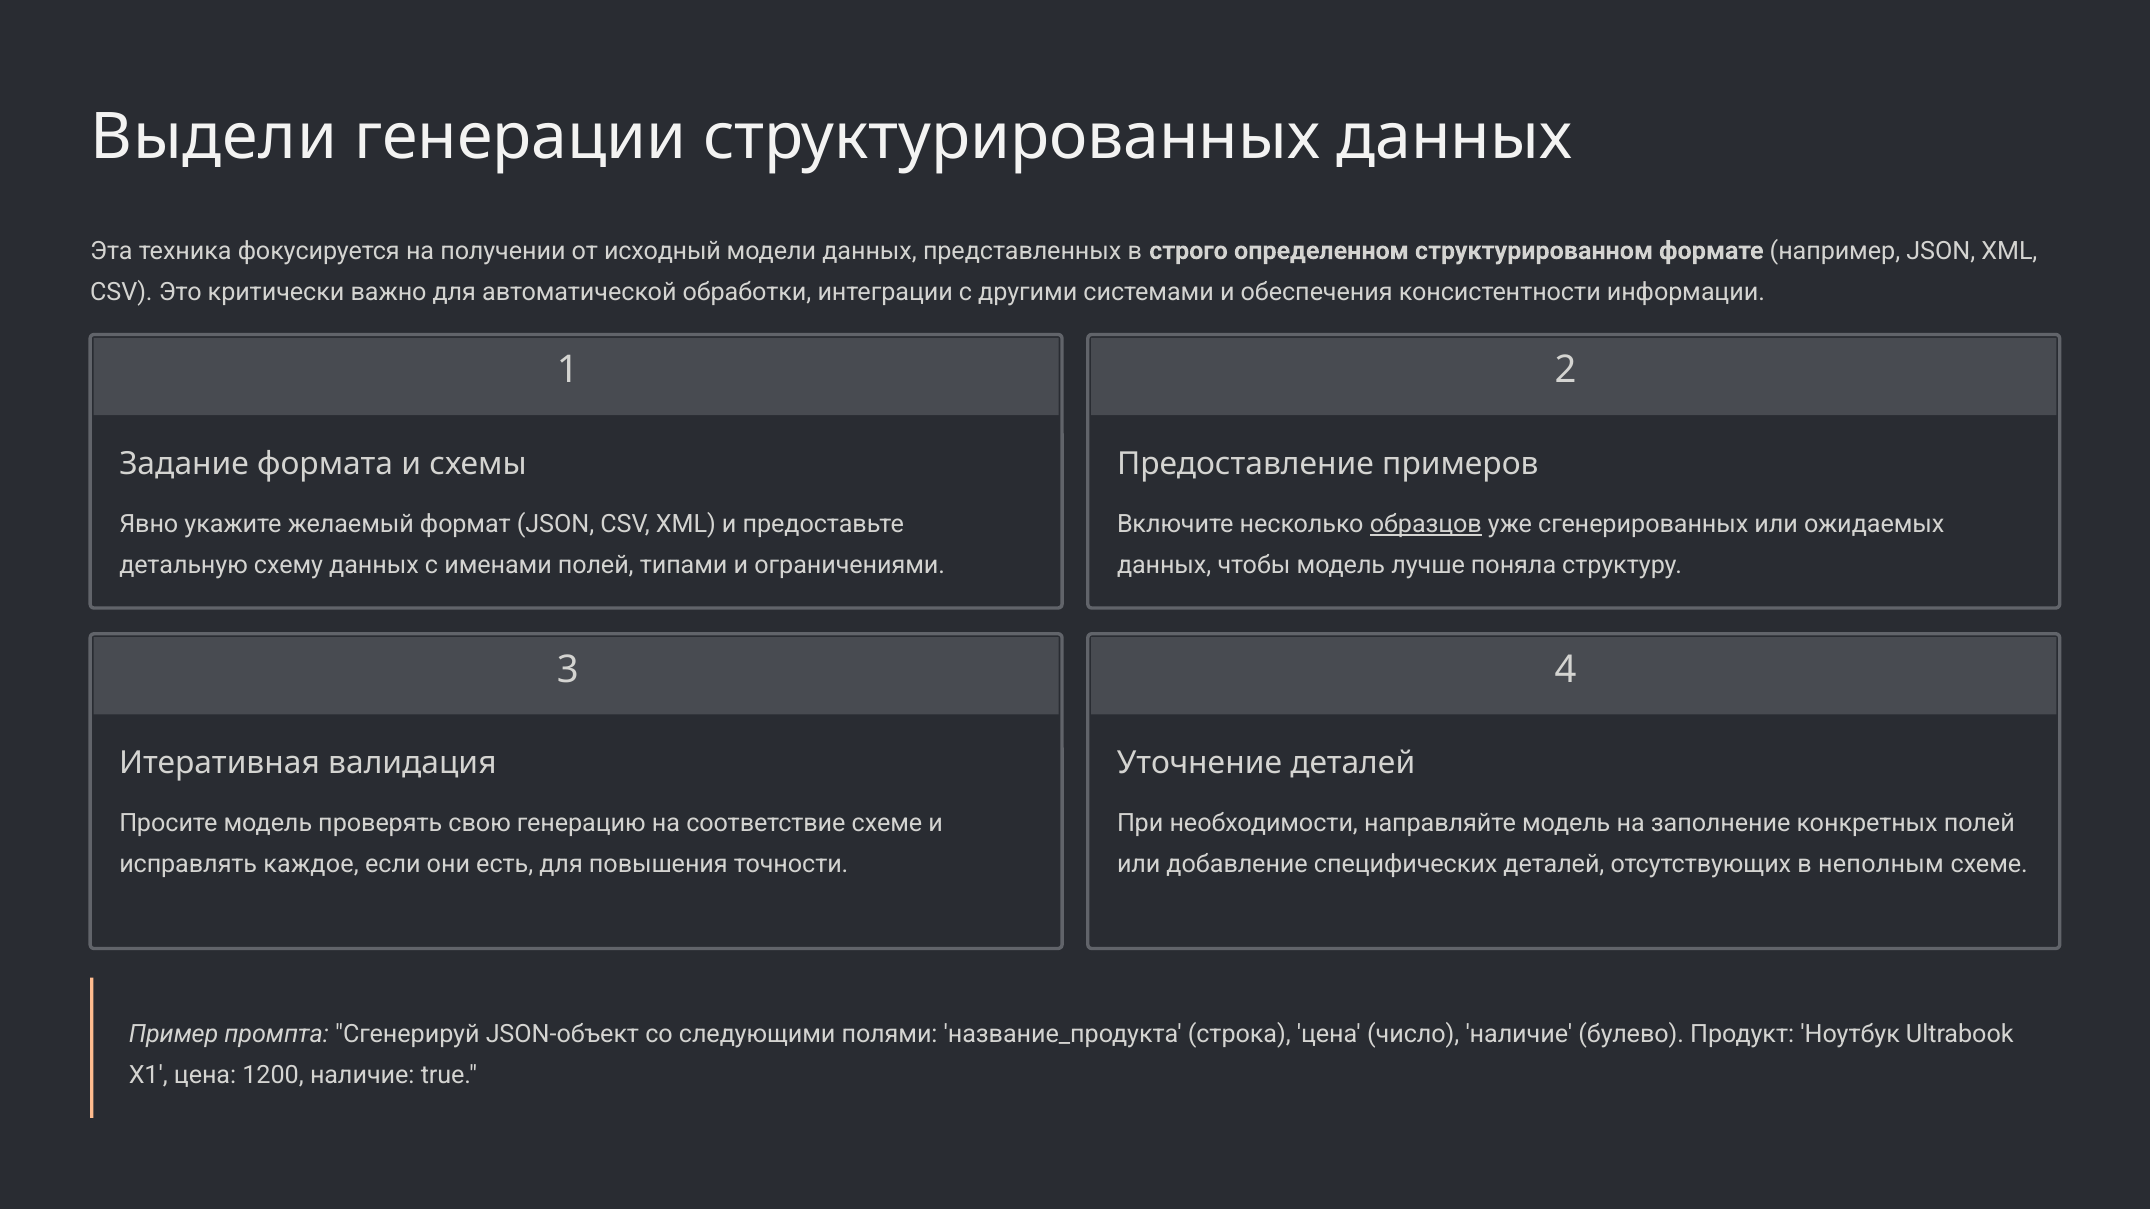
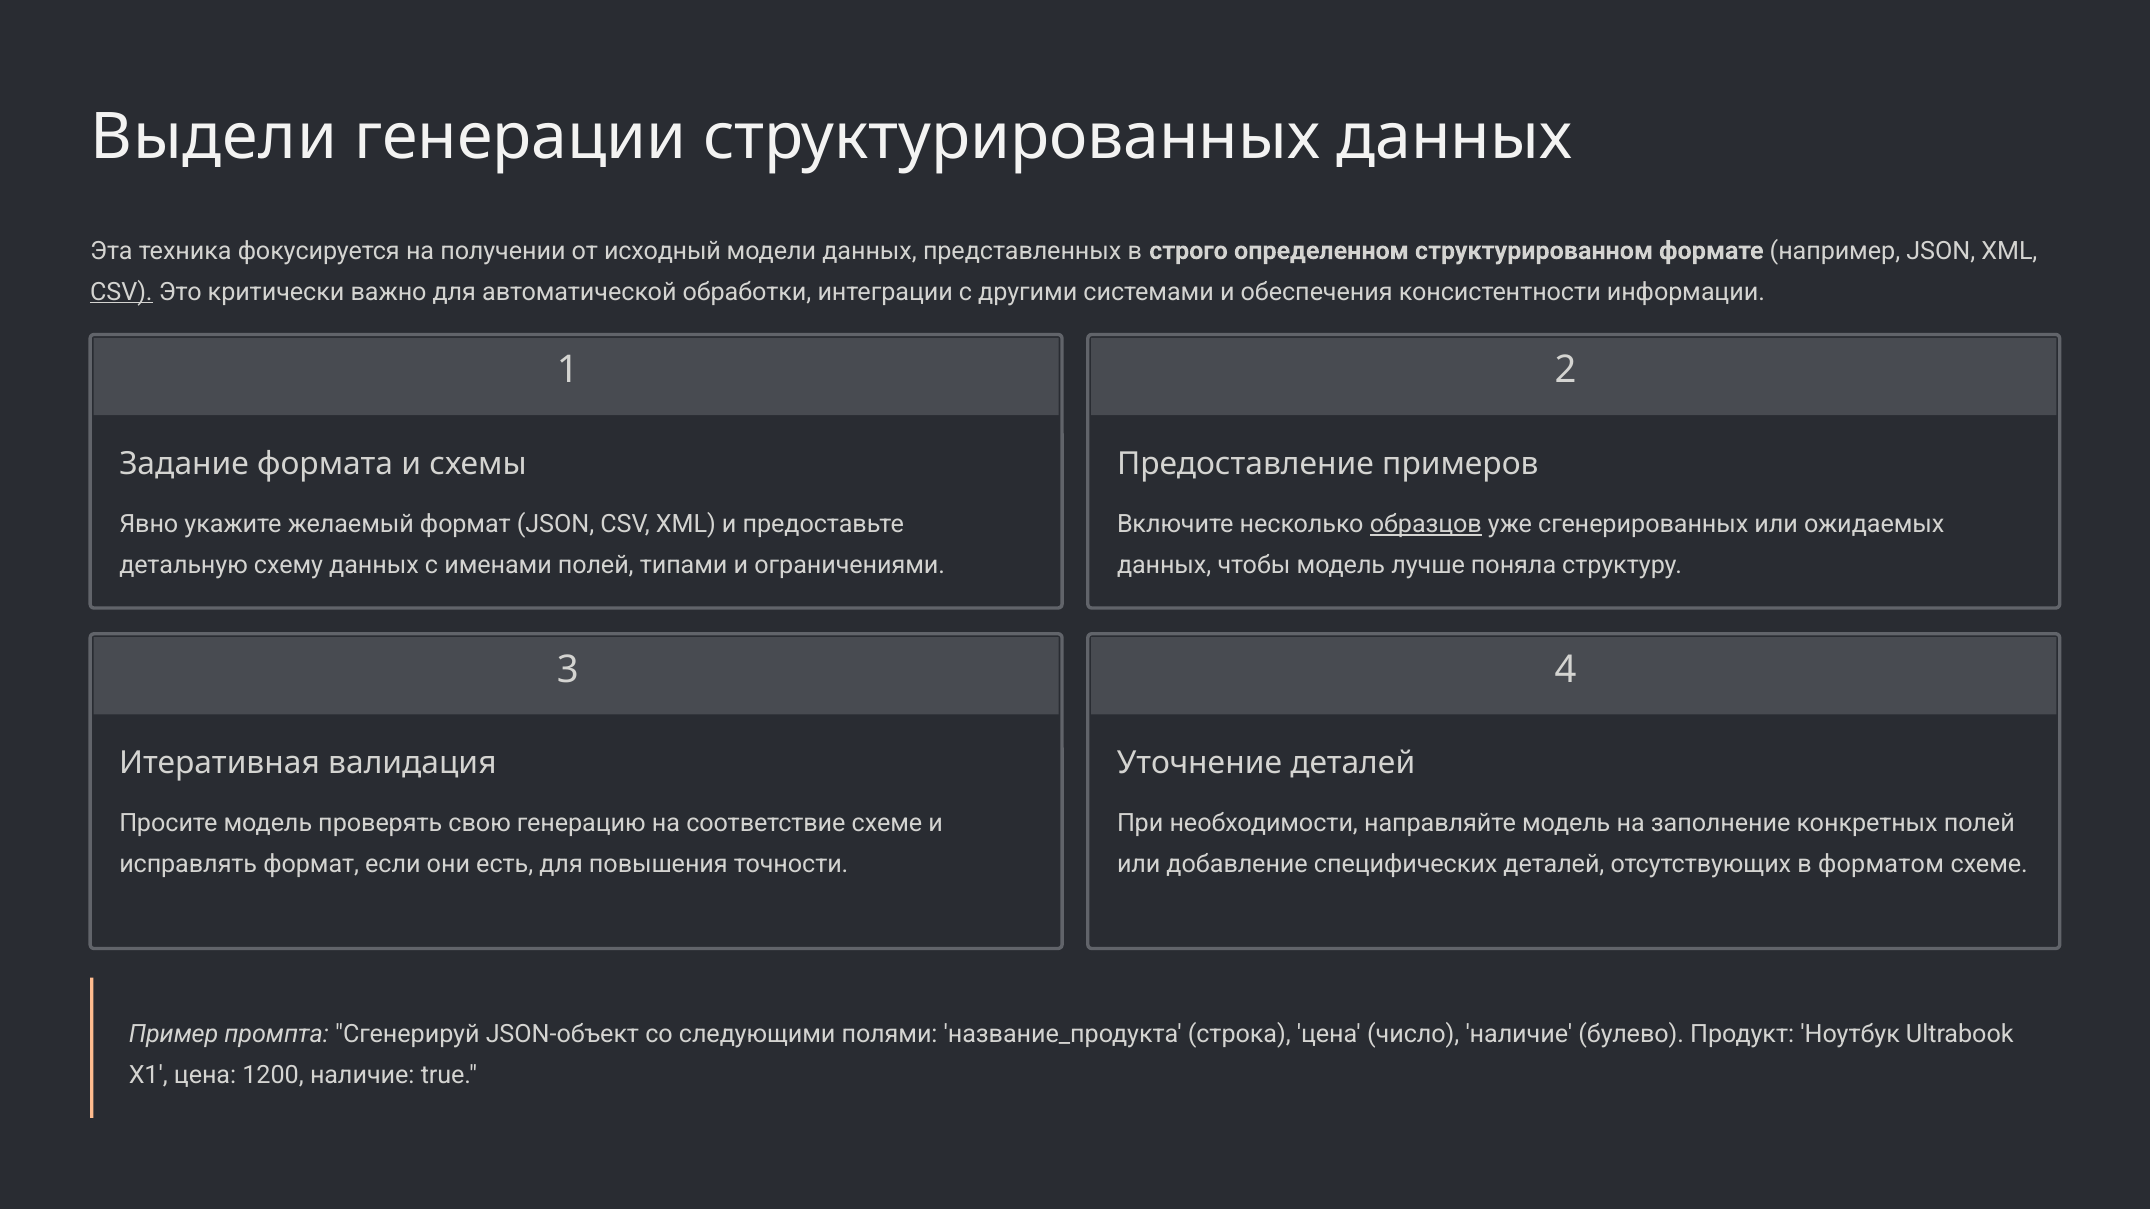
CSV at (121, 292) underline: none -> present
исправлять каждое: каждое -> формат
неполным: неполным -> форматом
